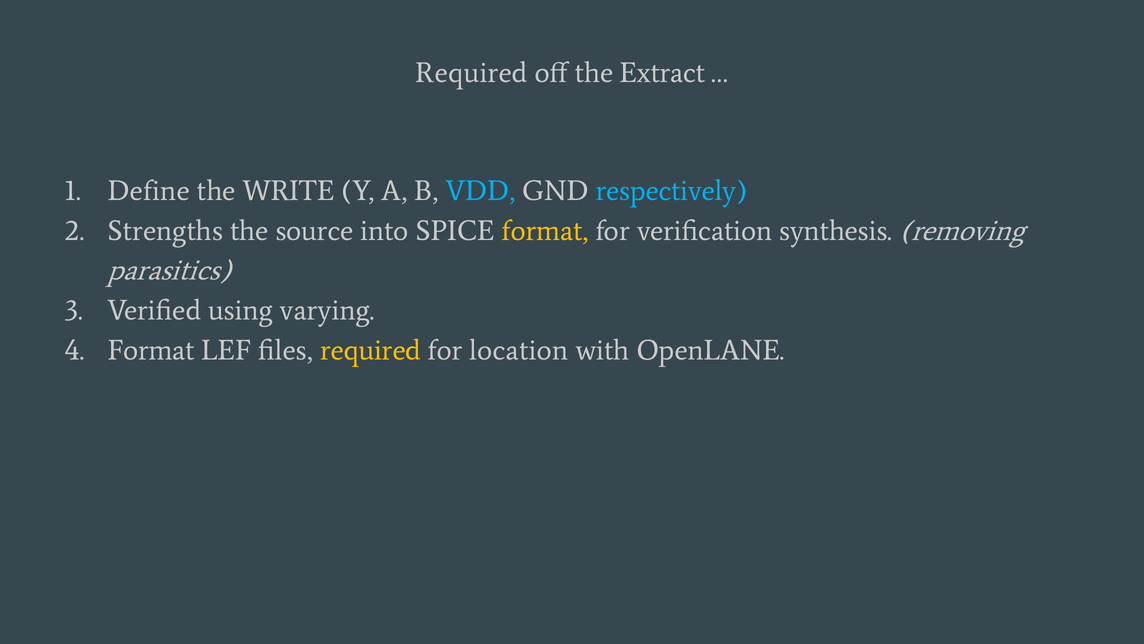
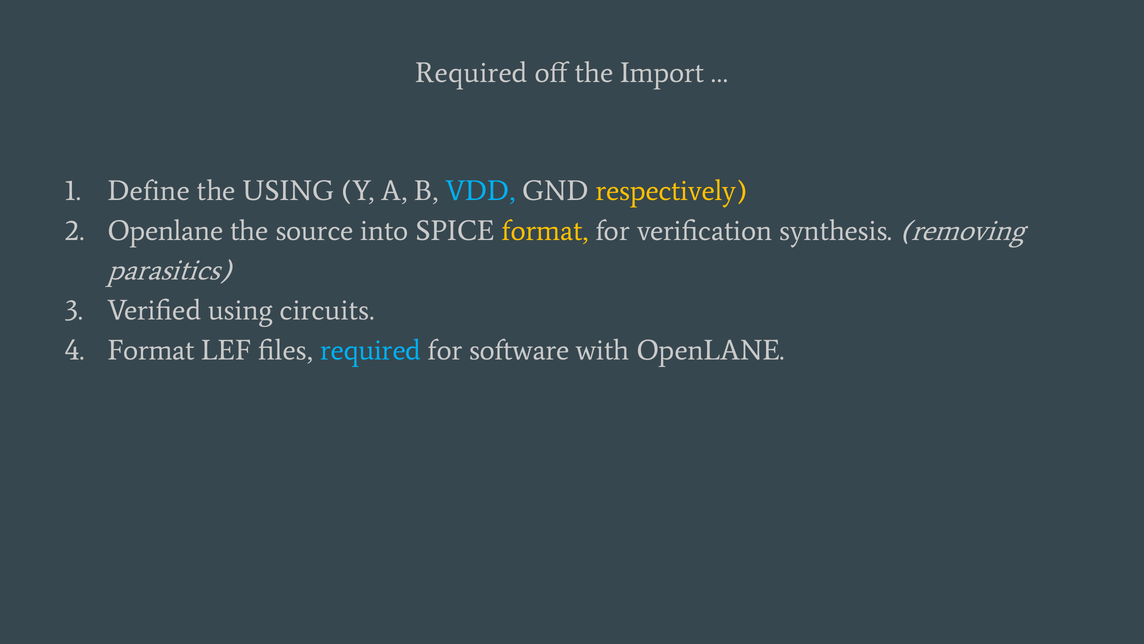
Extract: Extract -> Import
the WRITE: WRITE -> USING
respectively colour: light blue -> yellow
Strengths at (165, 230): Strengths -> Openlane
varying: varying -> circuits
required at (371, 350) colour: yellow -> light blue
location: location -> software
